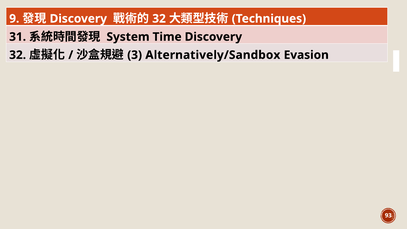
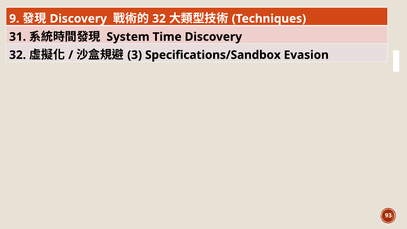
Alternatively/Sandbox: Alternatively/Sandbox -> Specifications/Sandbox
